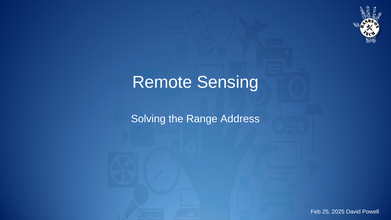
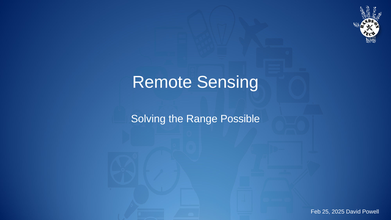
Address: Address -> Possible
